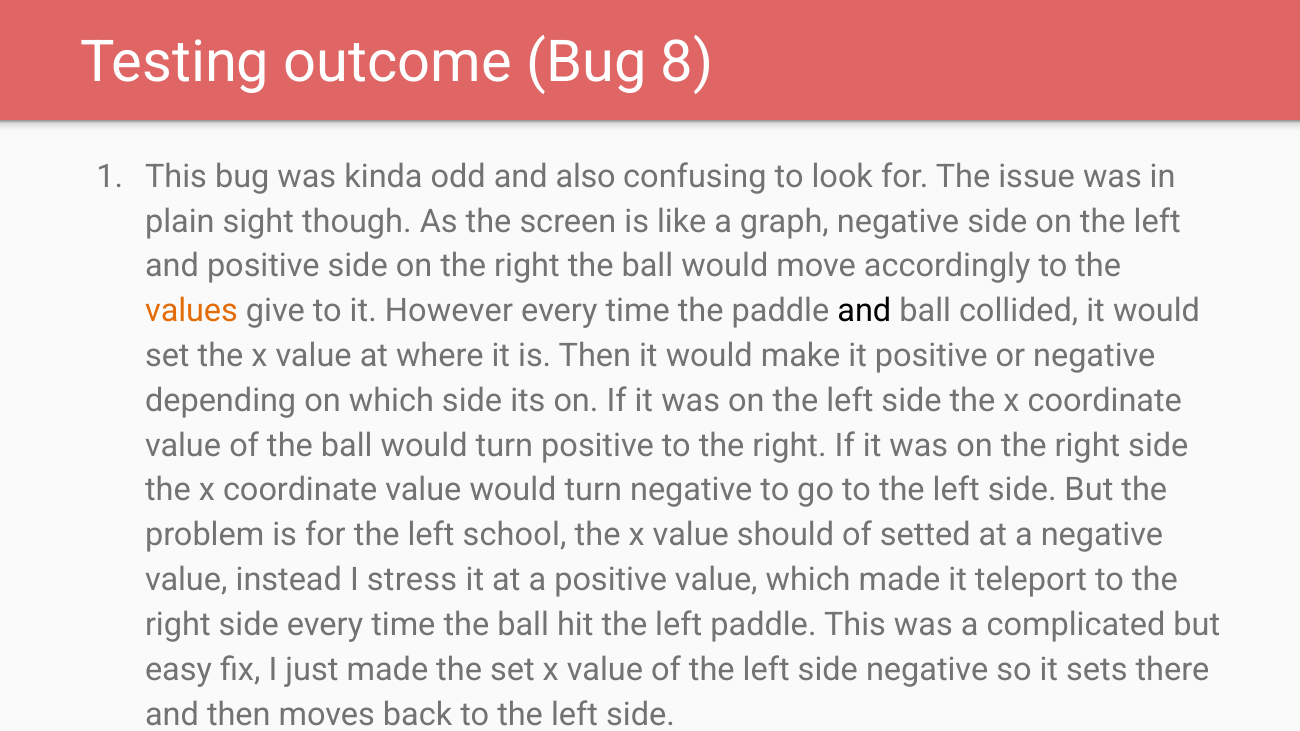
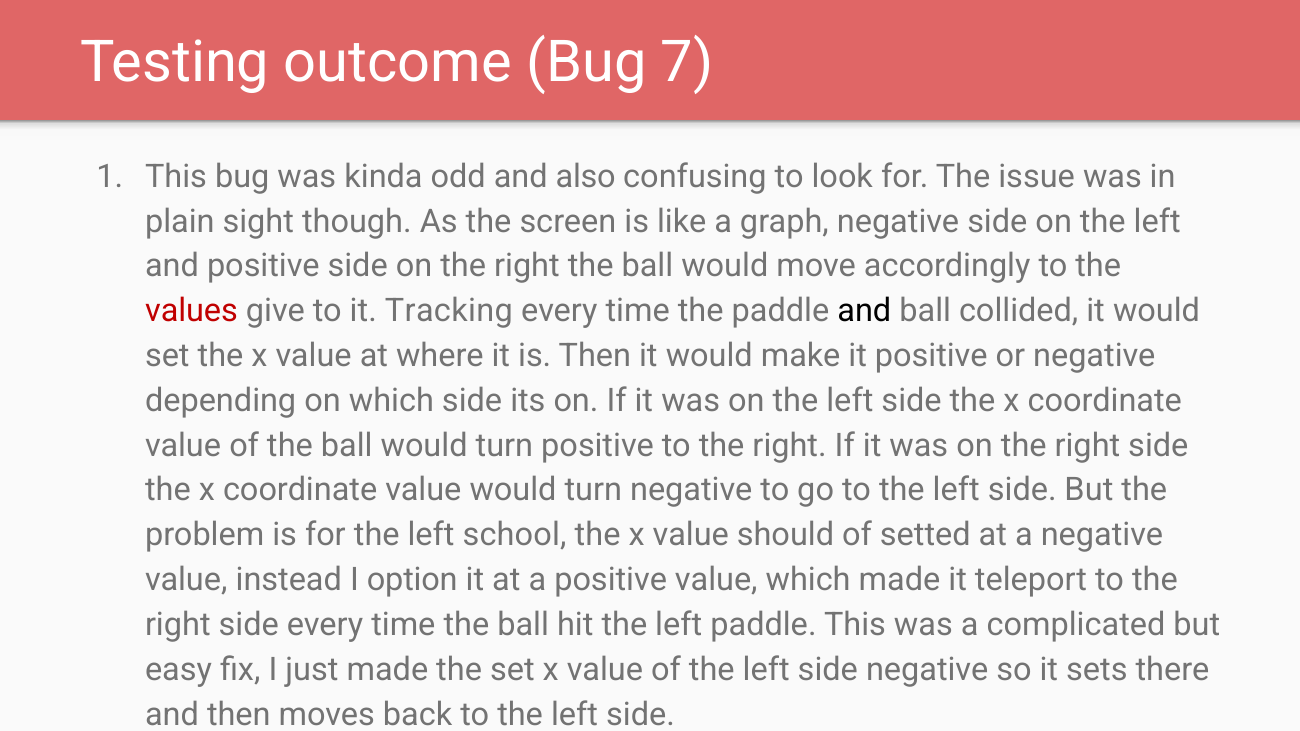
8: 8 -> 7
values colour: orange -> red
However: However -> Tracking
stress: stress -> option
